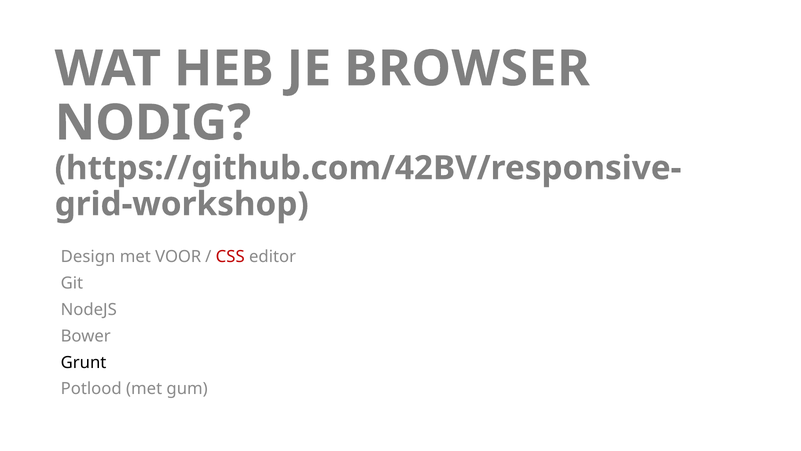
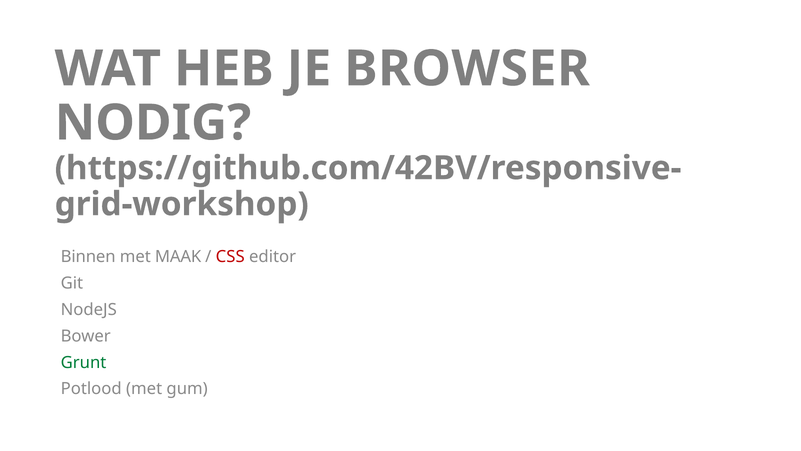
Design: Design -> Binnen
VOOR: VOOR -> MAAK
Grunt colour: black -> green
